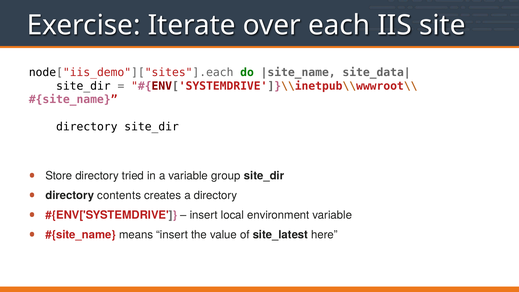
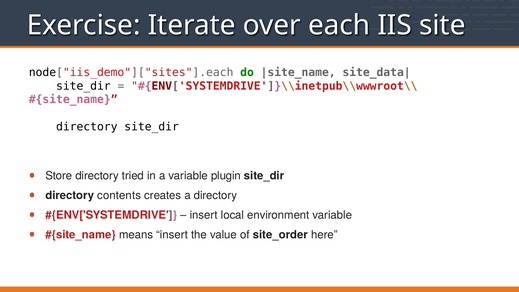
group: group -> plugin
site_latest: site_latest -> site_order
